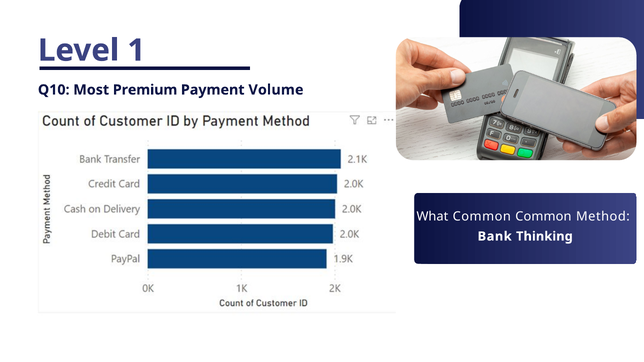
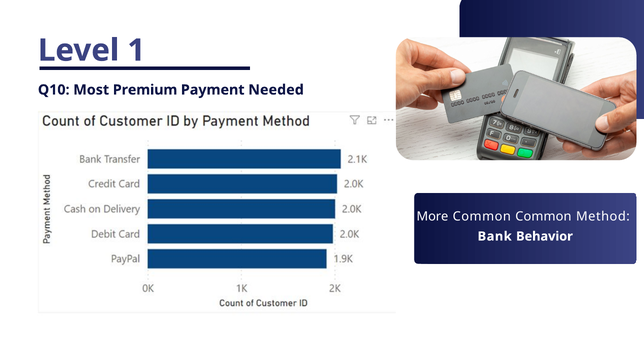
Volume: Volume -> Needed
What: What -> More
Thinking: Thinking -> Behavior
